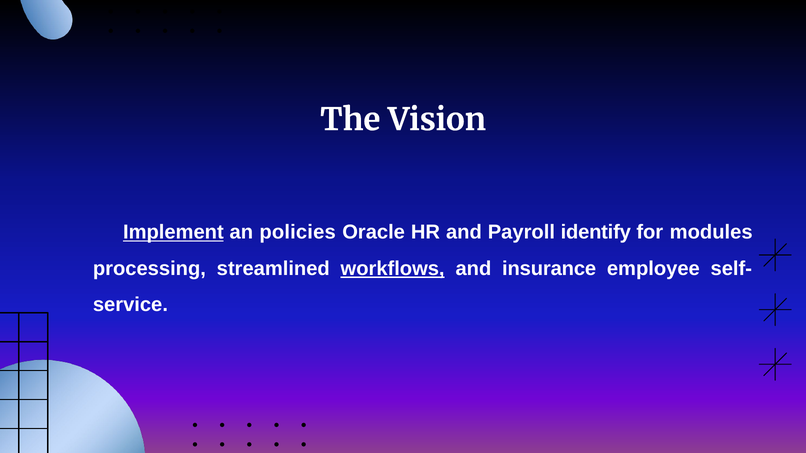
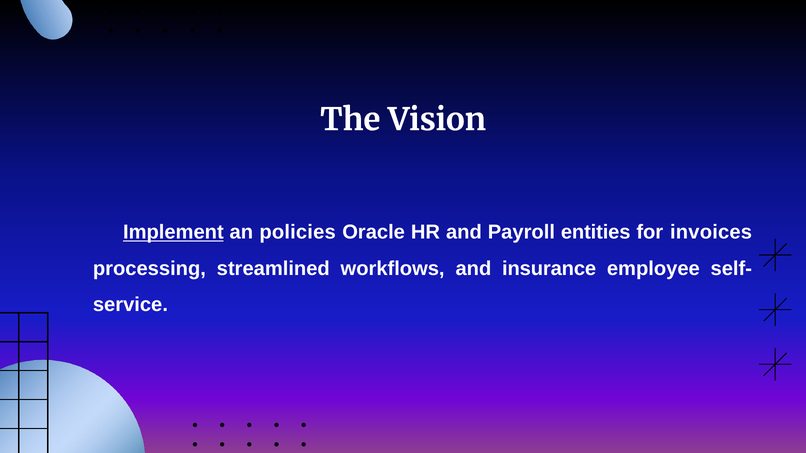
identify: identify -> entities
modules: modules -> invoices
workflows underline: present -> none
